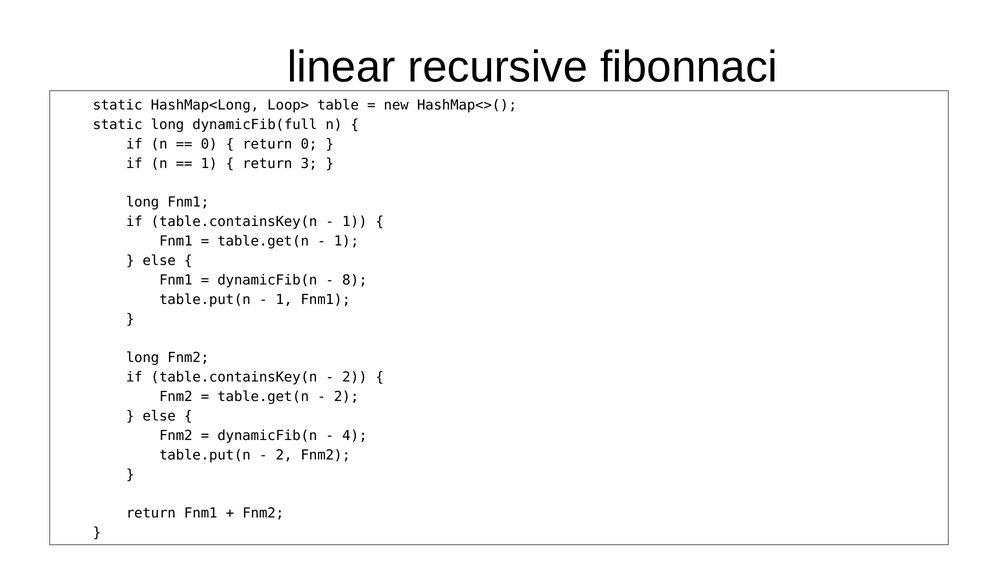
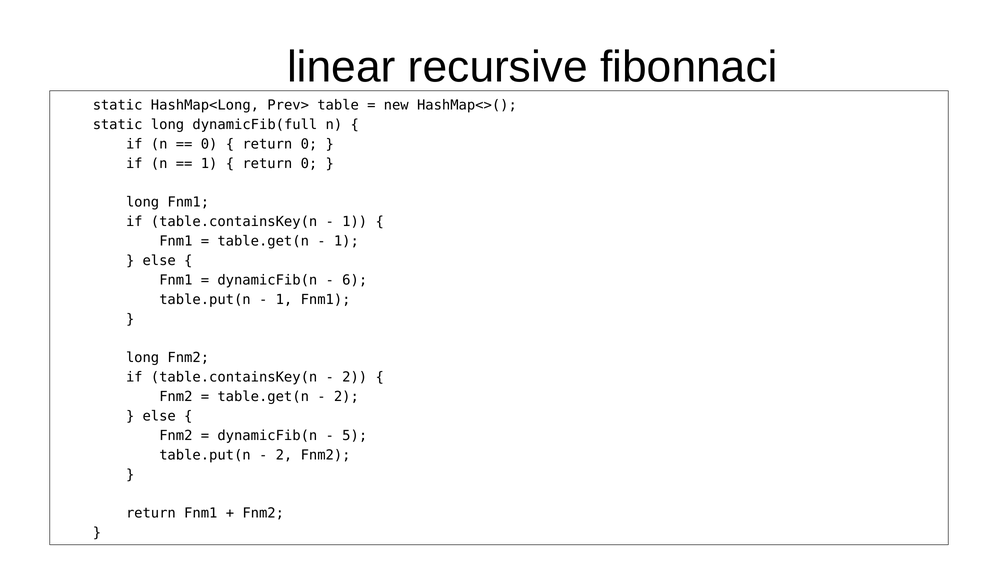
Loop>: Loop> -> Prev>
3 at (309, 164): 3 -> 0
8: 8 -> 6
4: 4 -> 5
